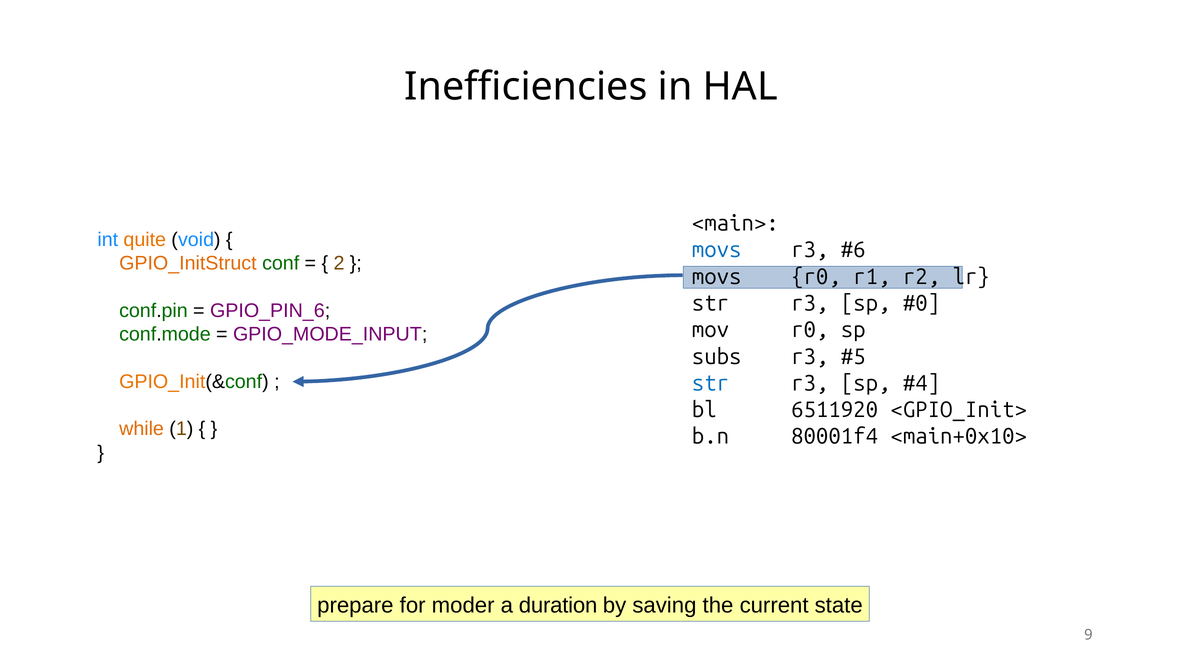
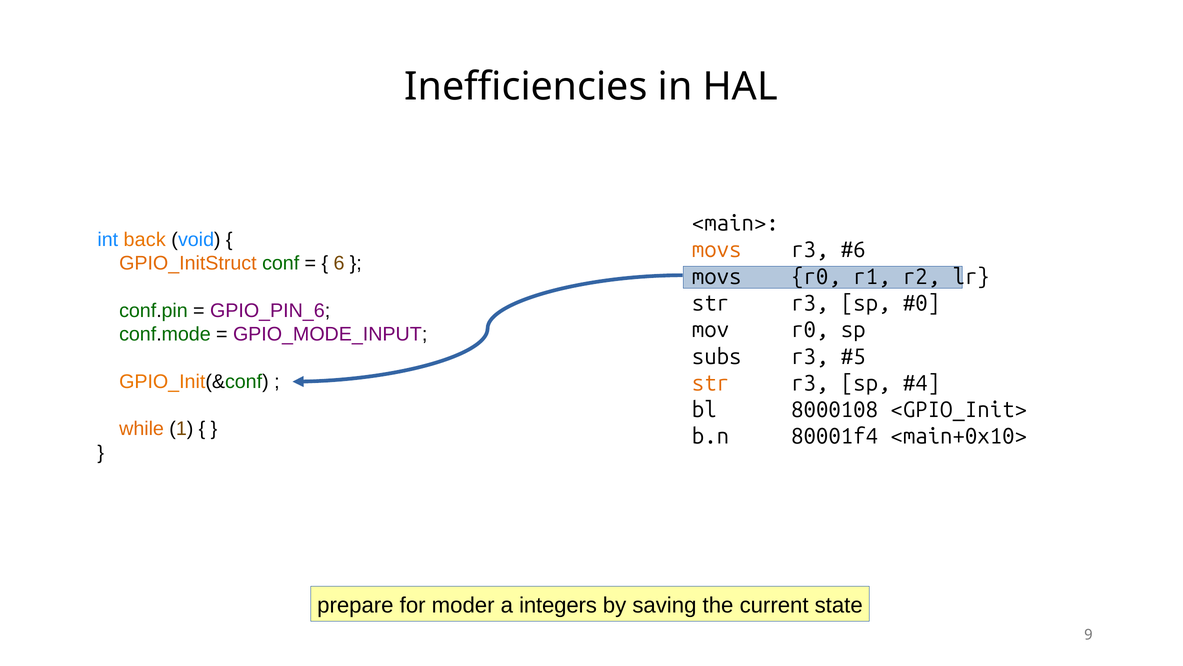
quite: quite -> back
movs at (717, 250) colour: blue -> orange
2: 2 -> 6
str at (710, 383) colour: blue -> orange
6511920: 6511920 -> 8000108
duration: duration -> integers
